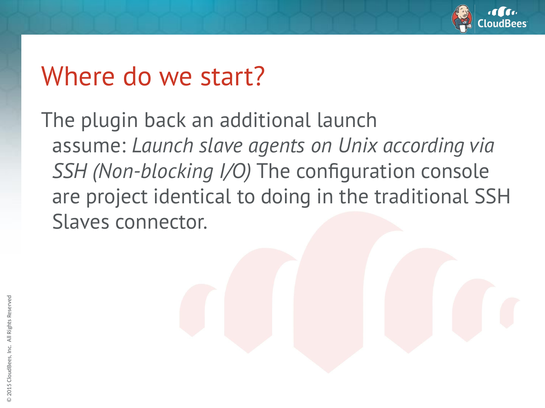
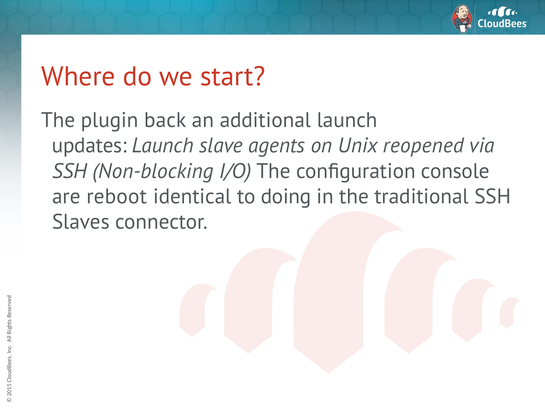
assume: assume -> updates
according: according -> reopened
project: project -> reboot
